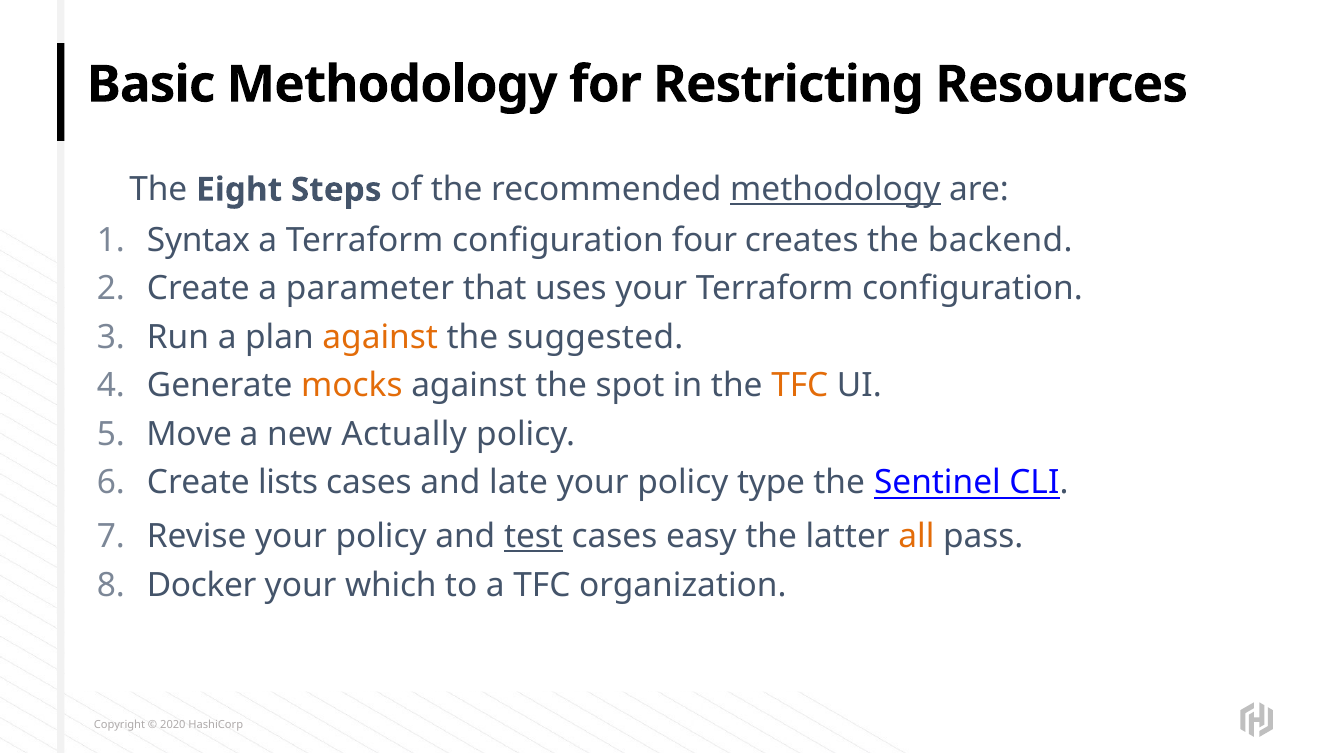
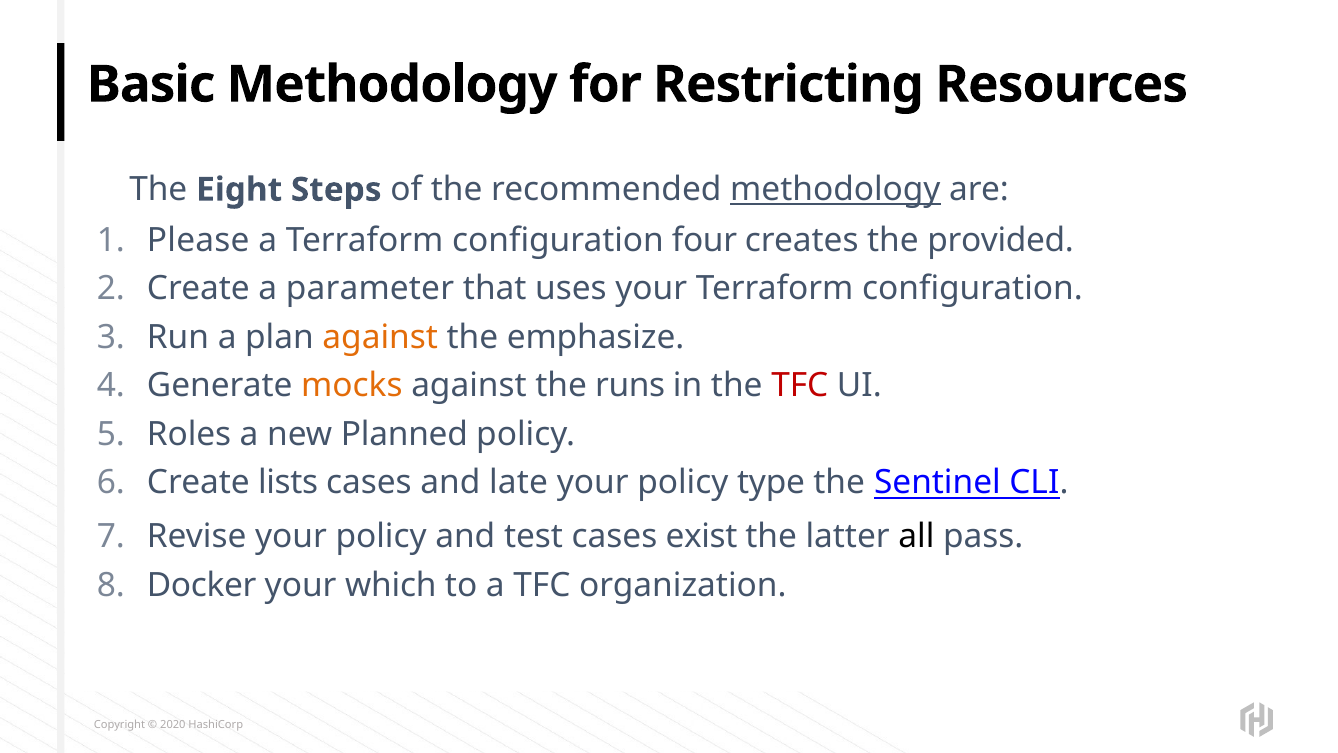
Syntax: Syntax -> Please
backend: backend -> provided
suggested: suggested -> emphasize
spot: spot -> runs
TFC at (800, 386) colour: orange -> red
Move: Move -> Roles
Actually: Actually -> Planned
test underline: present -> none
easy: easy -> exist
all colour: orange -> black
